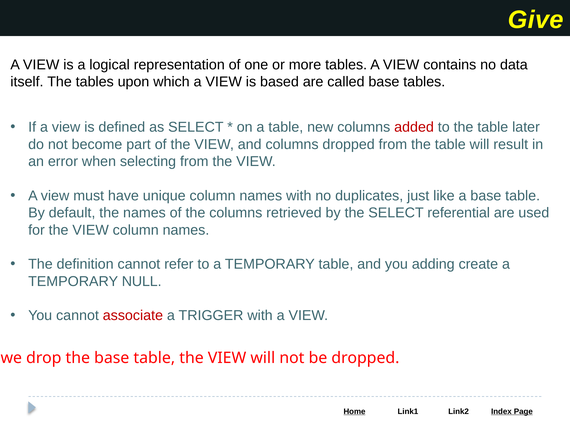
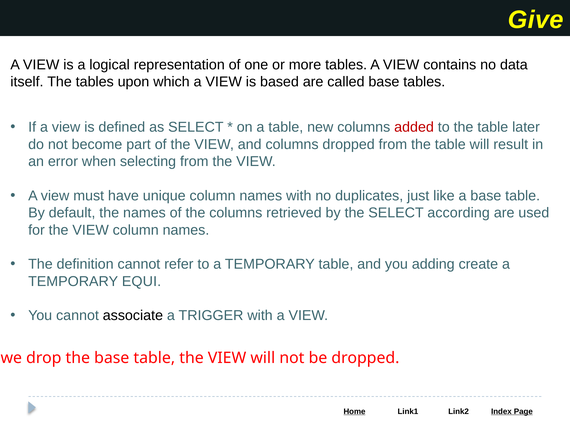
referential: referential -> according
NULL: NULL -> EQUI
associate colour: red -> black
